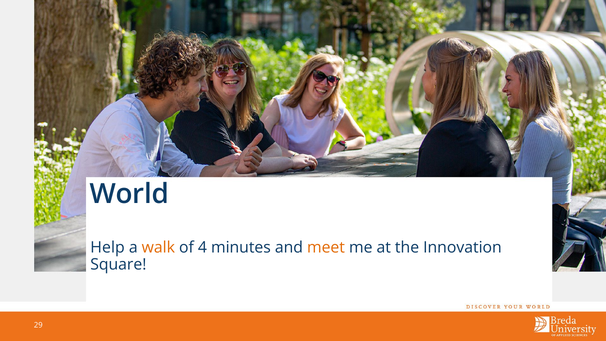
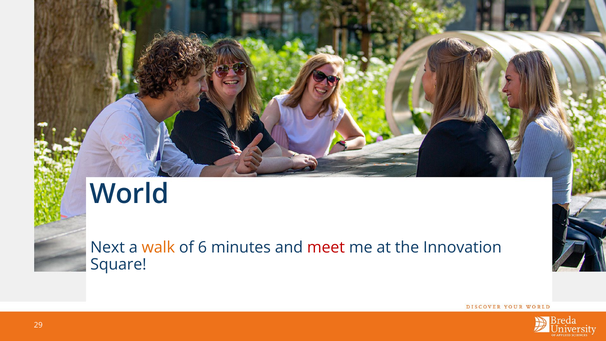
Help: Help -> Next
4: 4 -> 6
meet colour: orange -> red
